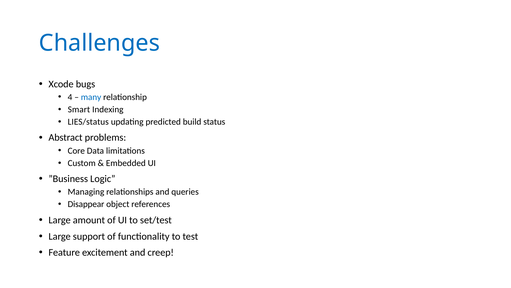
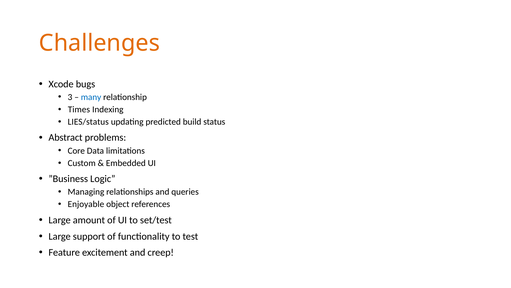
Challenges colour: blue -> orange
4: 4 -> 3
Smart: Smart -> Times
Disappear: Disappear -> Enjoyable
